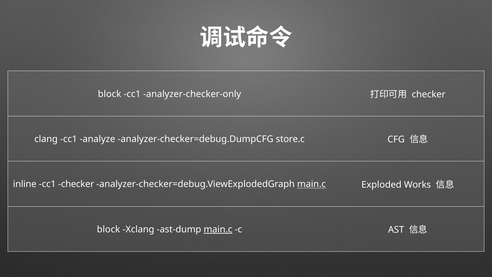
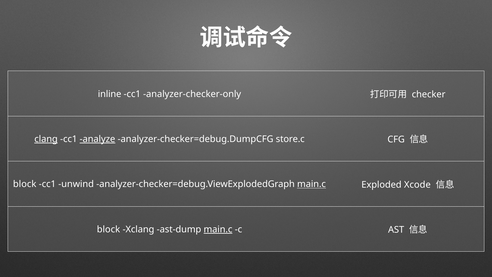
block at (110, 94): block -> inline
clang underline: none -> present
analyze underline: none -> present
inline at (25, 184): inline -> block
cc1 checker: checker -> unwind
Works: Works -> Xcode
